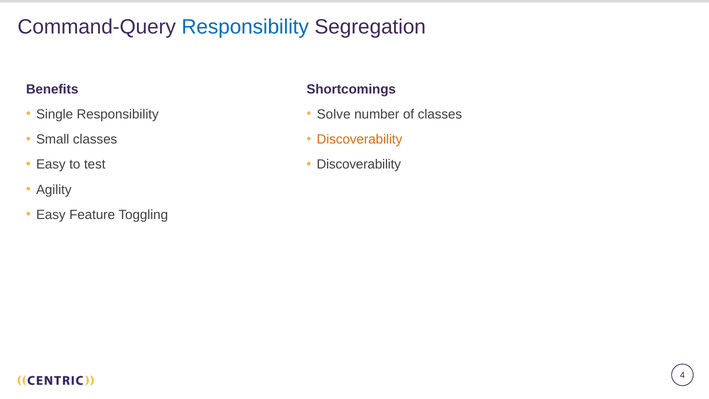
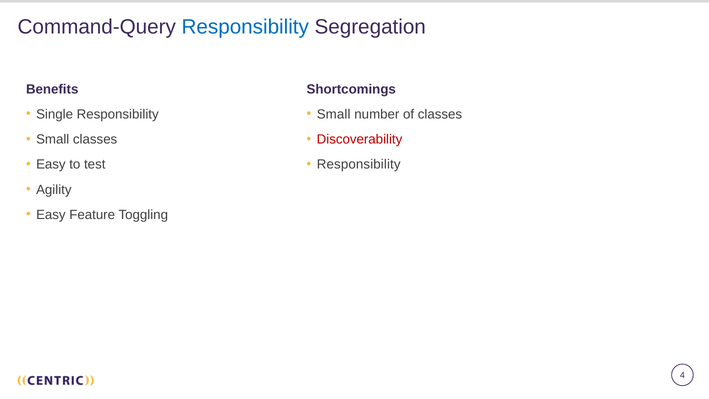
Solve at (334, 114): Solve -> Small
Discoverability at (360, 139) colour: orange -> red
Discoverability at (359, 164): Discoverability -> Responsibility
